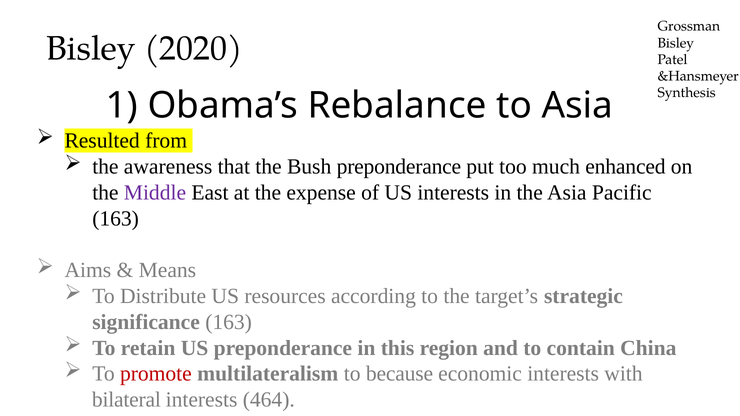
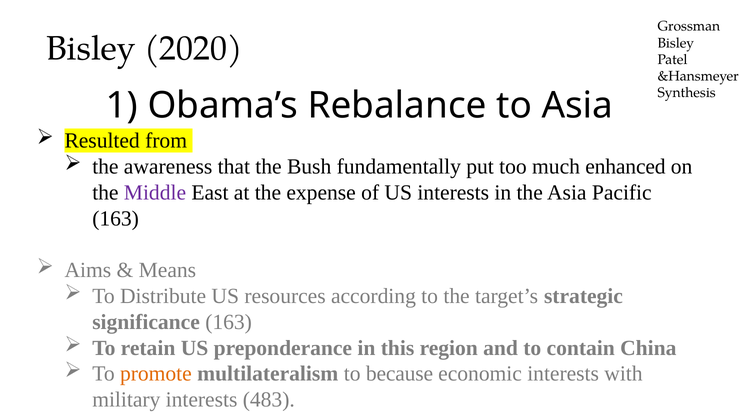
Bush preponderance: preponderance -> fundamentally
promote colour: red -> orange
bilateral: bilateral -> military
464: 464 -> 483
